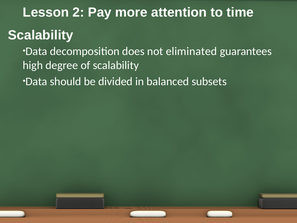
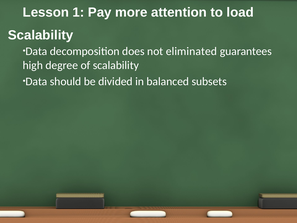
2: 2 -> 1
time: time -> load
